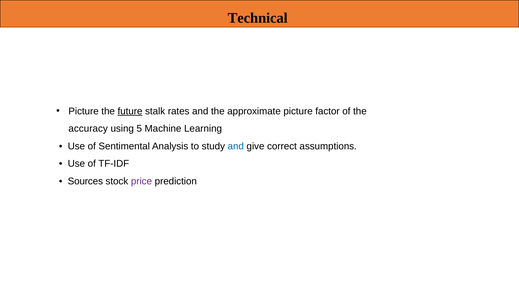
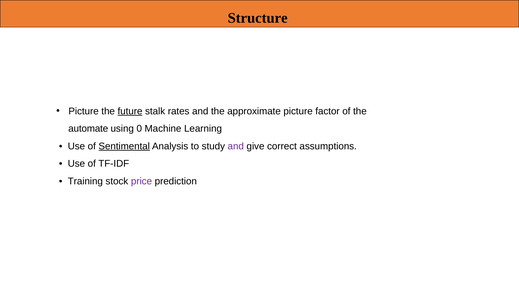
Technical: Technical -> Structure
accuracy: accuracy -> automate
5: 5 -> 0
Sentimental underline: none -> present
and at (236, 146) colour: blue -> purple
Sources: Sources -> Training
